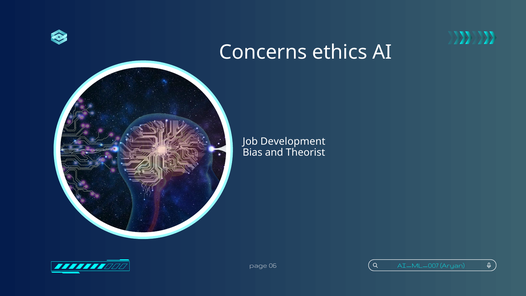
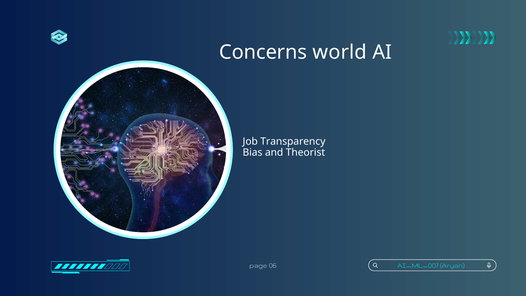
ethics: ethics -> world
Development: Development -> Transparency
